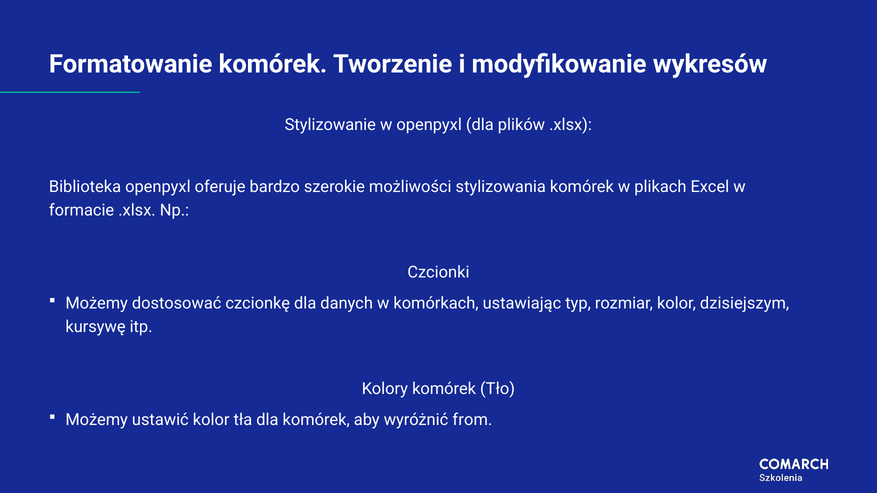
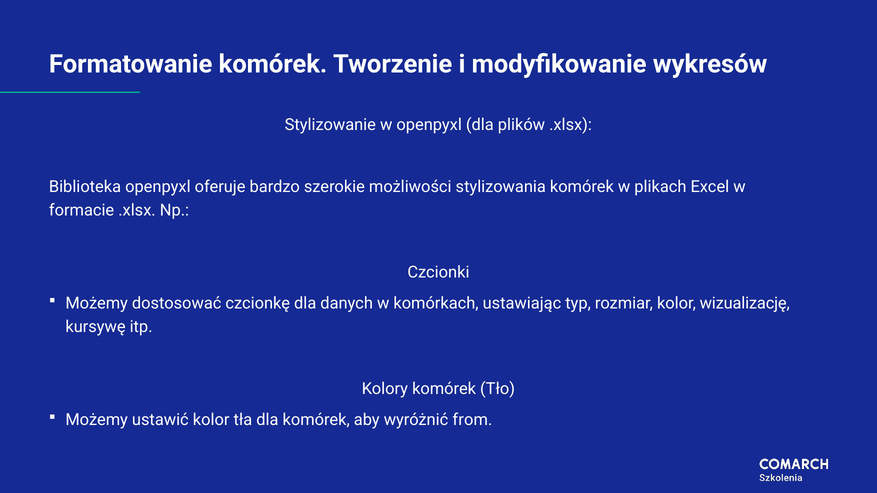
dzisiejszym: dzisiejszym -> wizualizację
